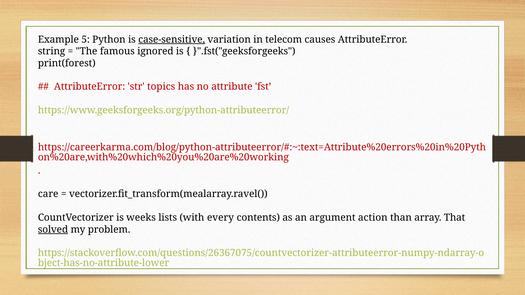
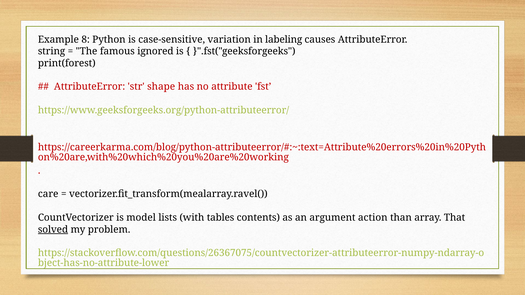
5: 5 -> 8
case-sensitive underline: present -> none
telecom: telecom -> labeling
topics: topics -> shape
weeks: weeks -> model
every: every -> tables
